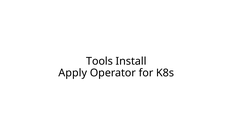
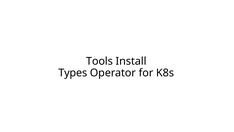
Apply: Apply -> Types
